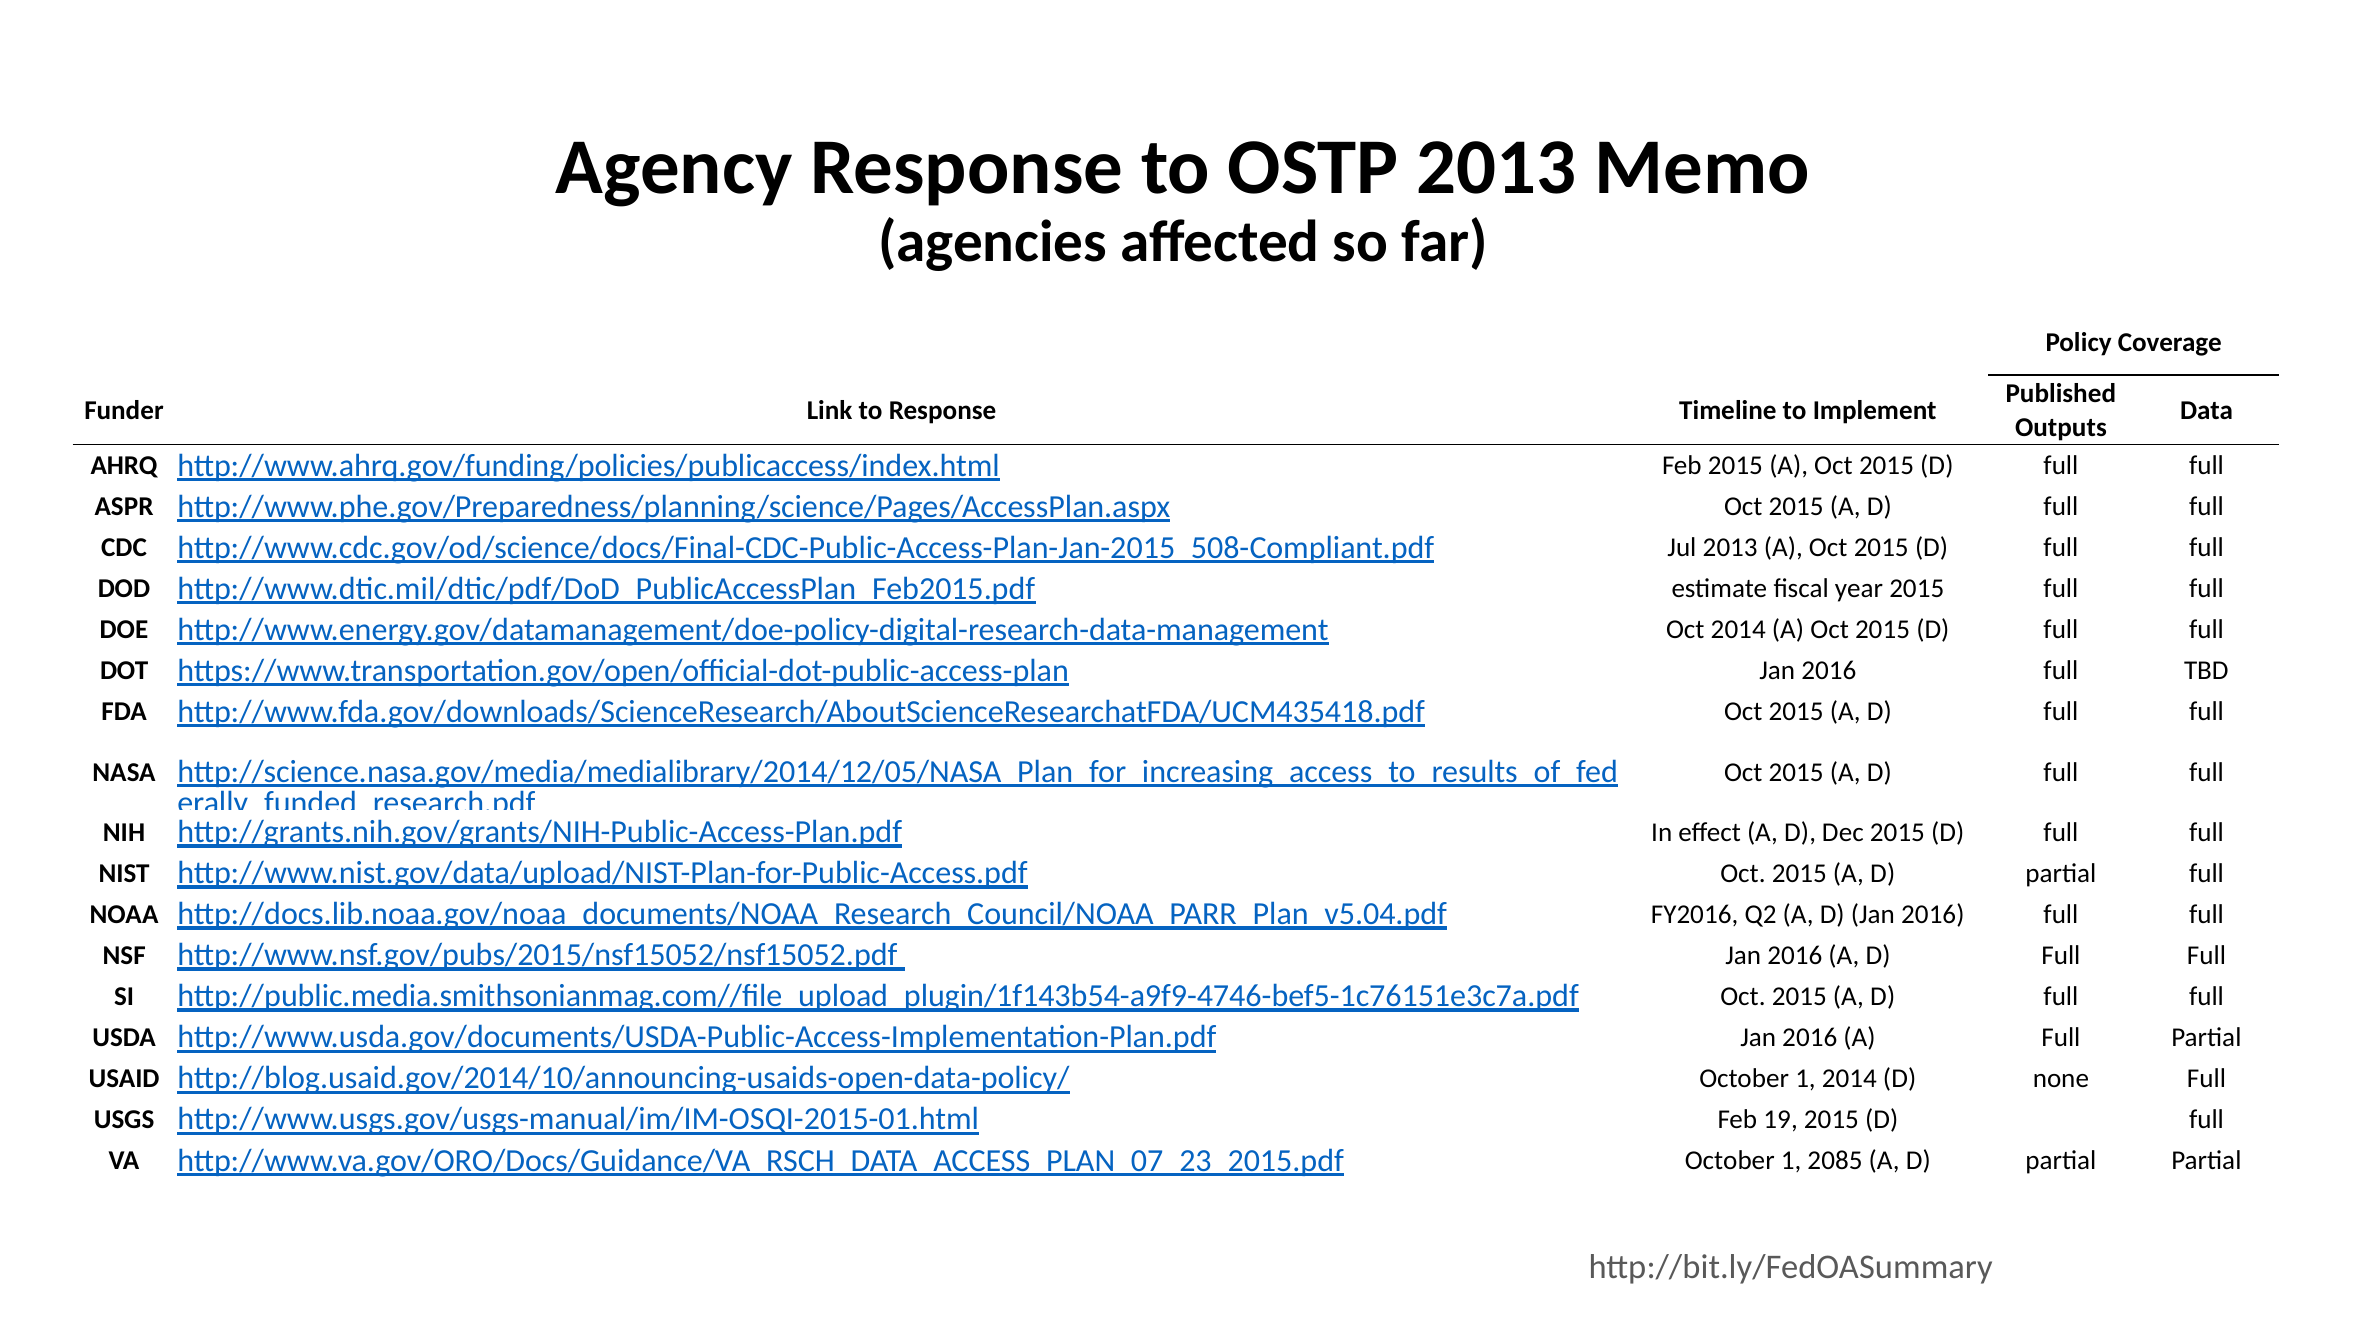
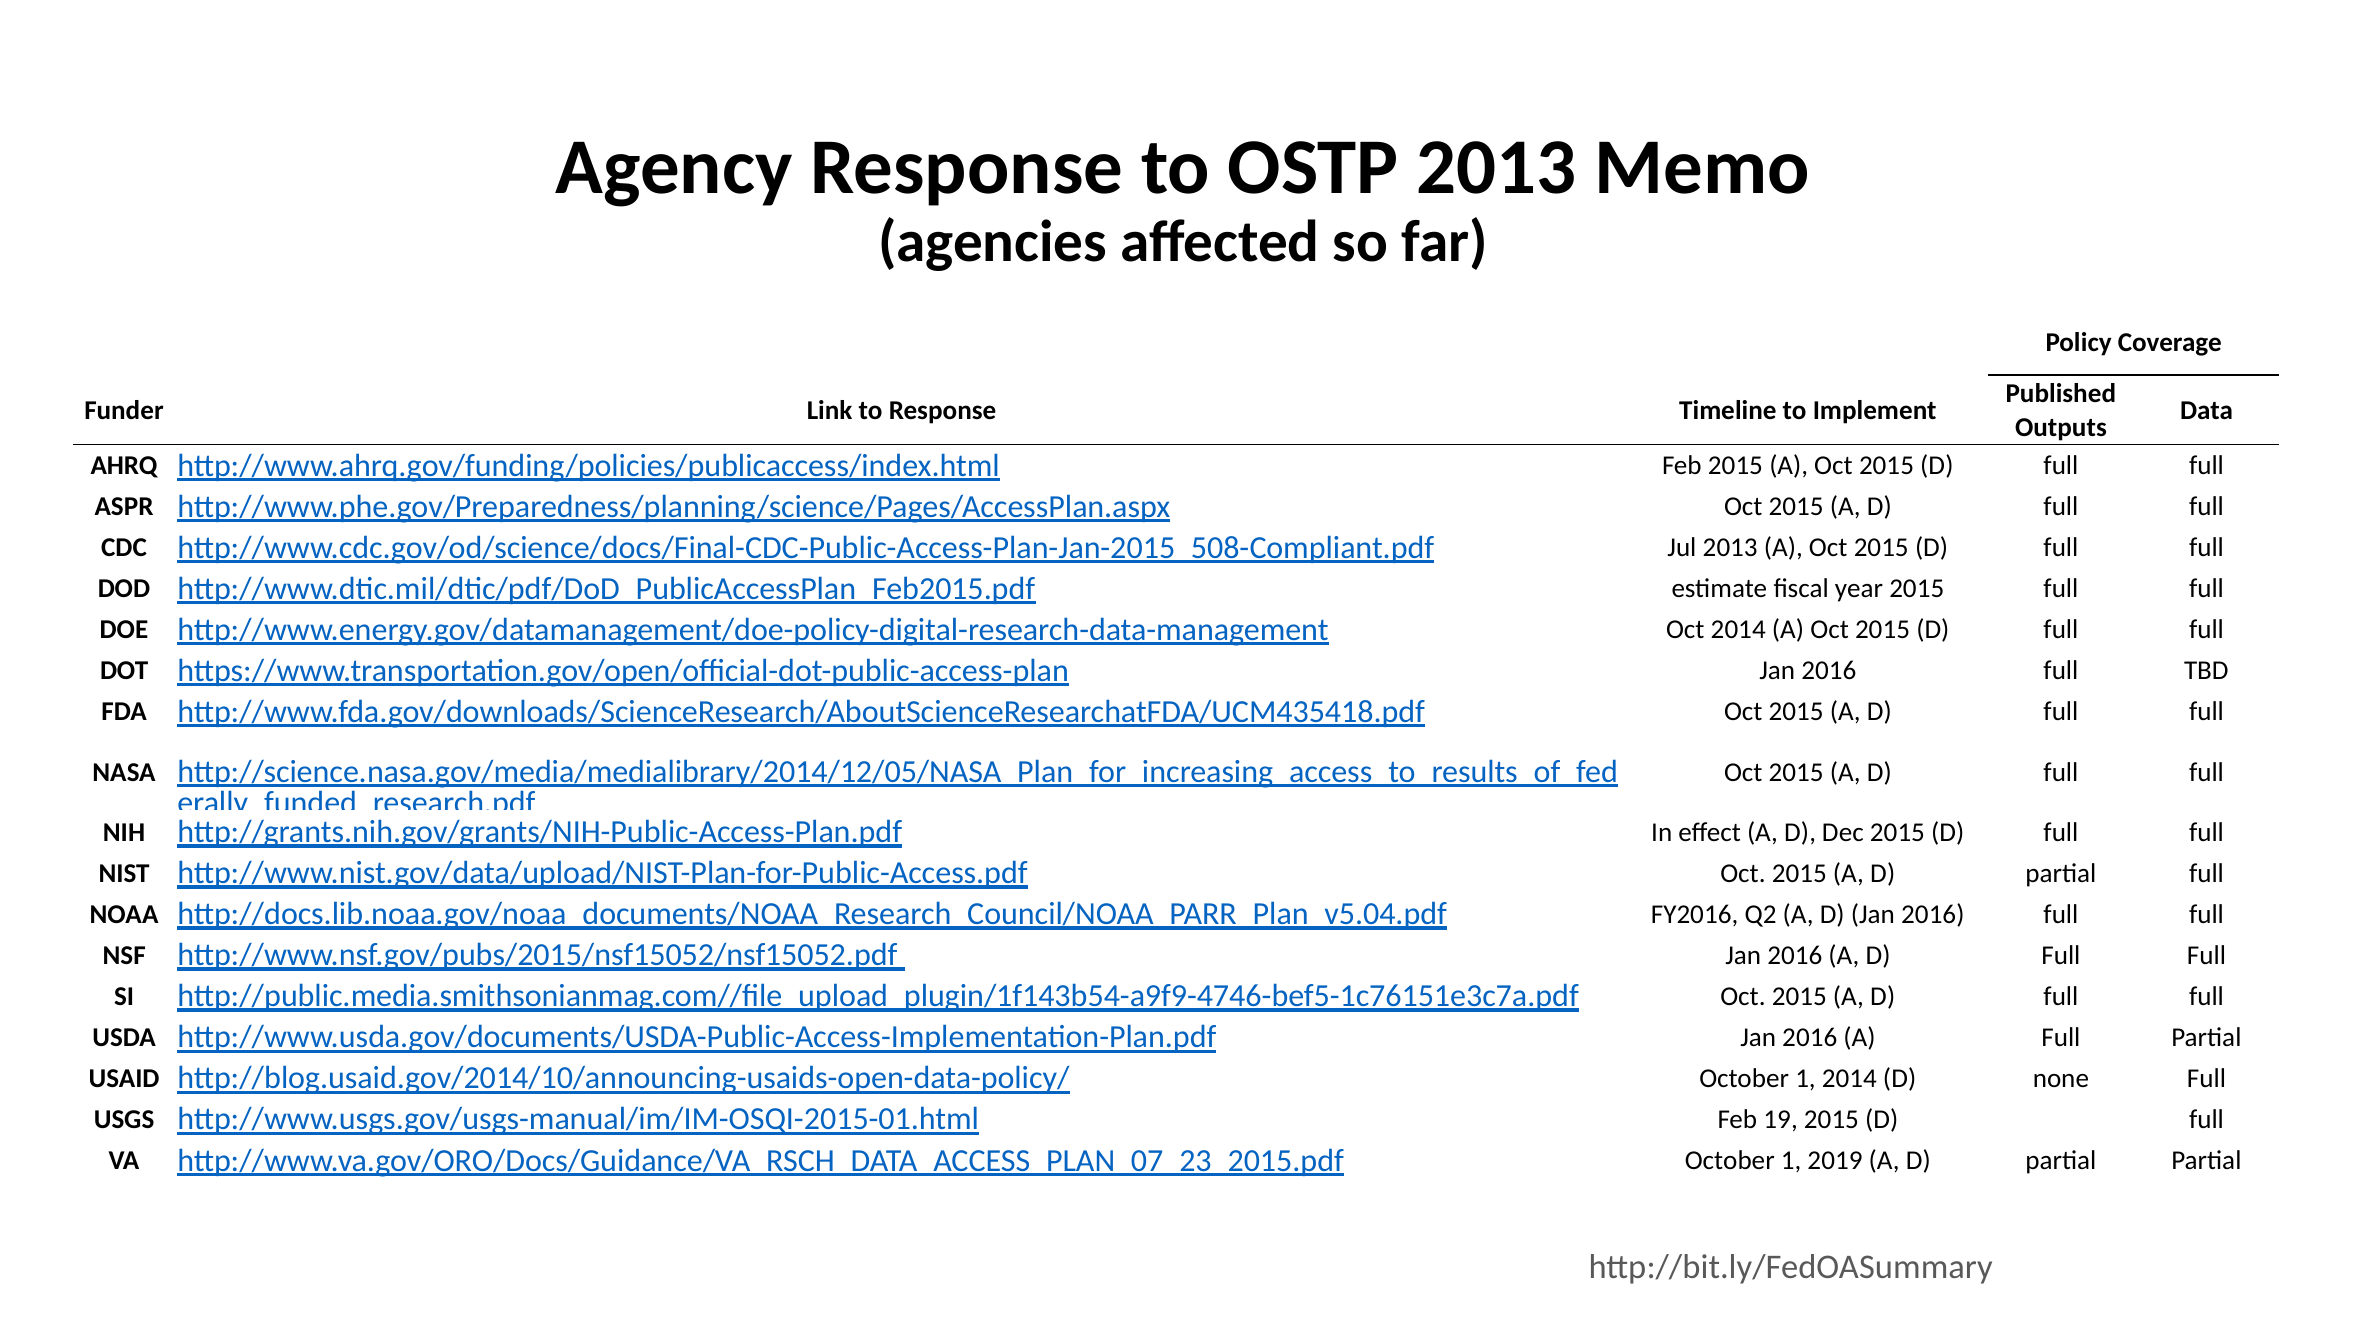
2085: 2085 -> 2019
